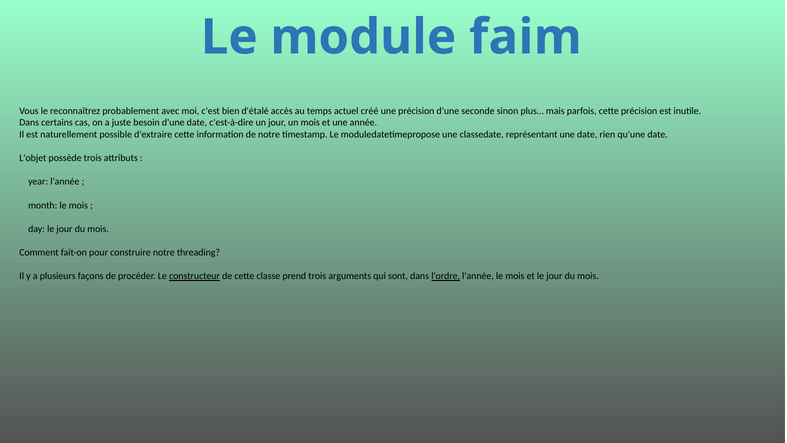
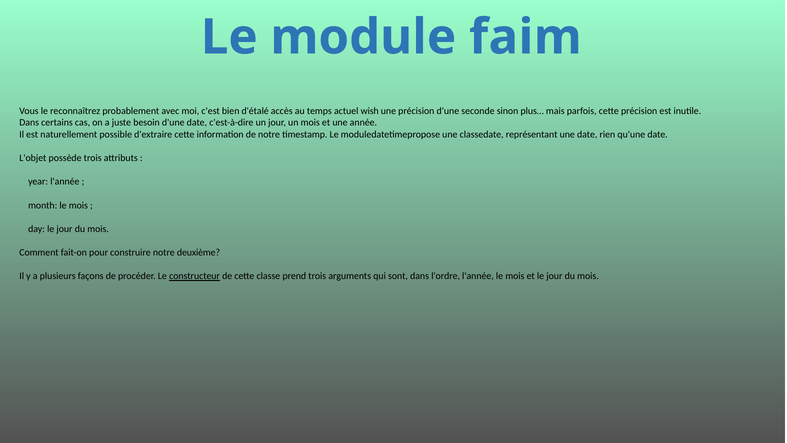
créé: créé -> wish
threading: threading -> deuxième
l'ordre underline: present -> none
